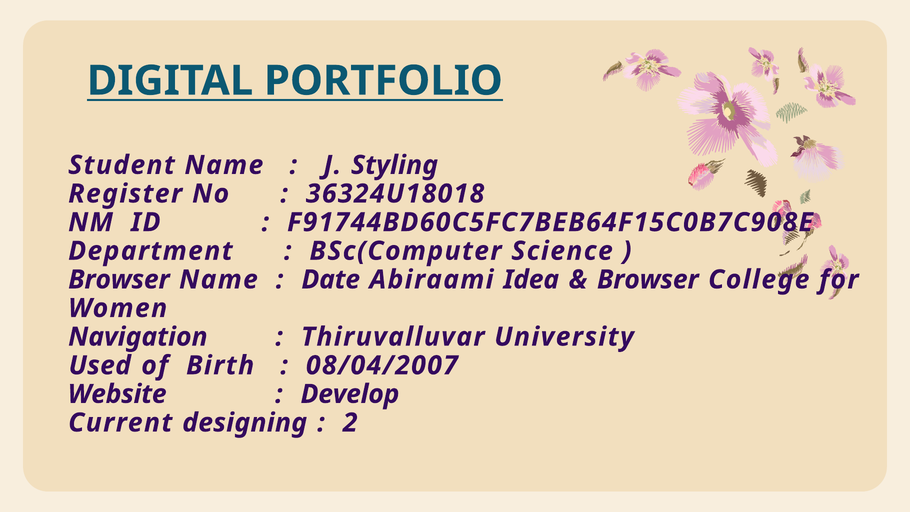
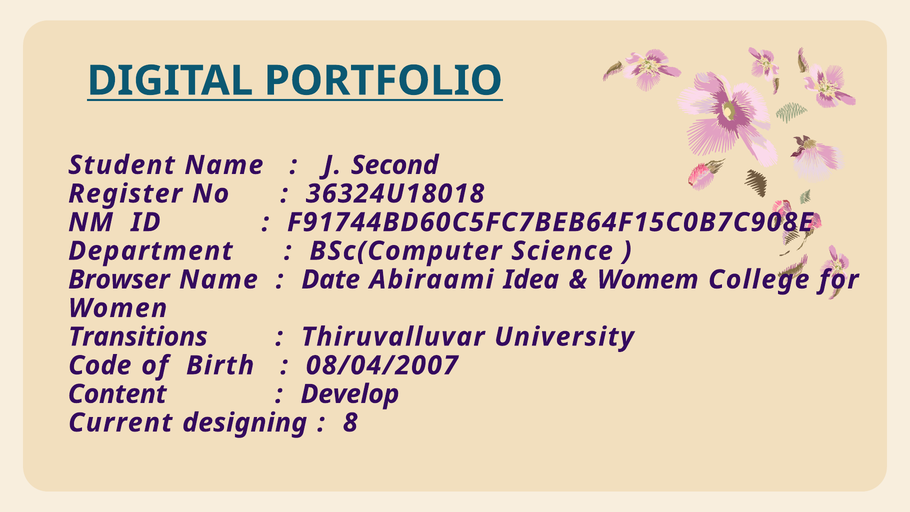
Styling: Styling -> Second
Browser at (648, 280): Browser -> Womem
Navigation: Navigation -> Transitions
Used: Used -> Code
Website: Website -> Content
2: 2 -> 8
